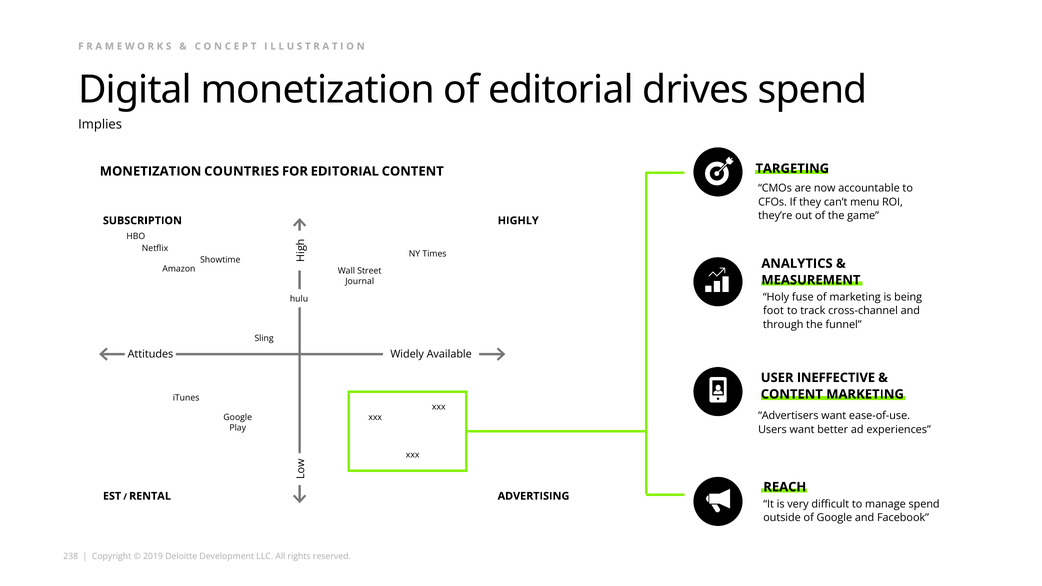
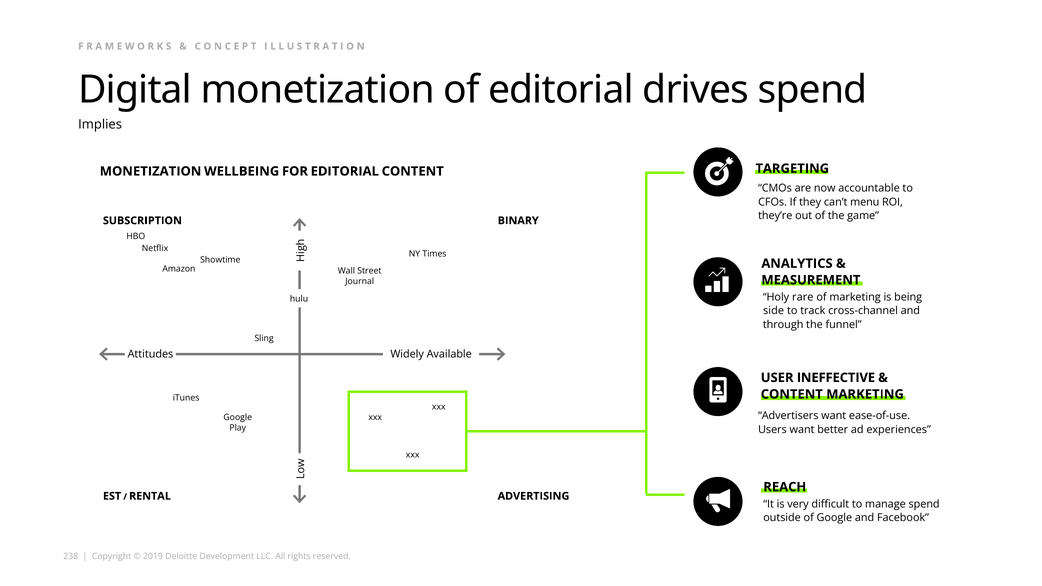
COUNTRIES: COUNTRIES -> WELLBEING
HIGHLY: HIGHLY -> BINARY
fuse: fuse -> rare
foot: foot -> side
